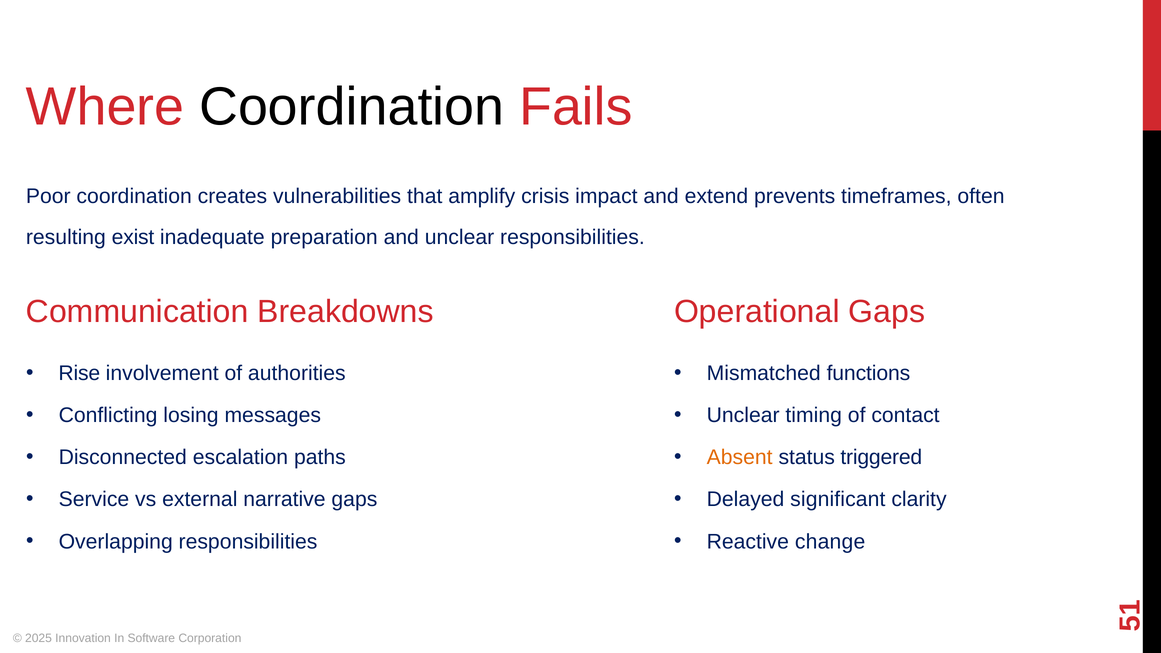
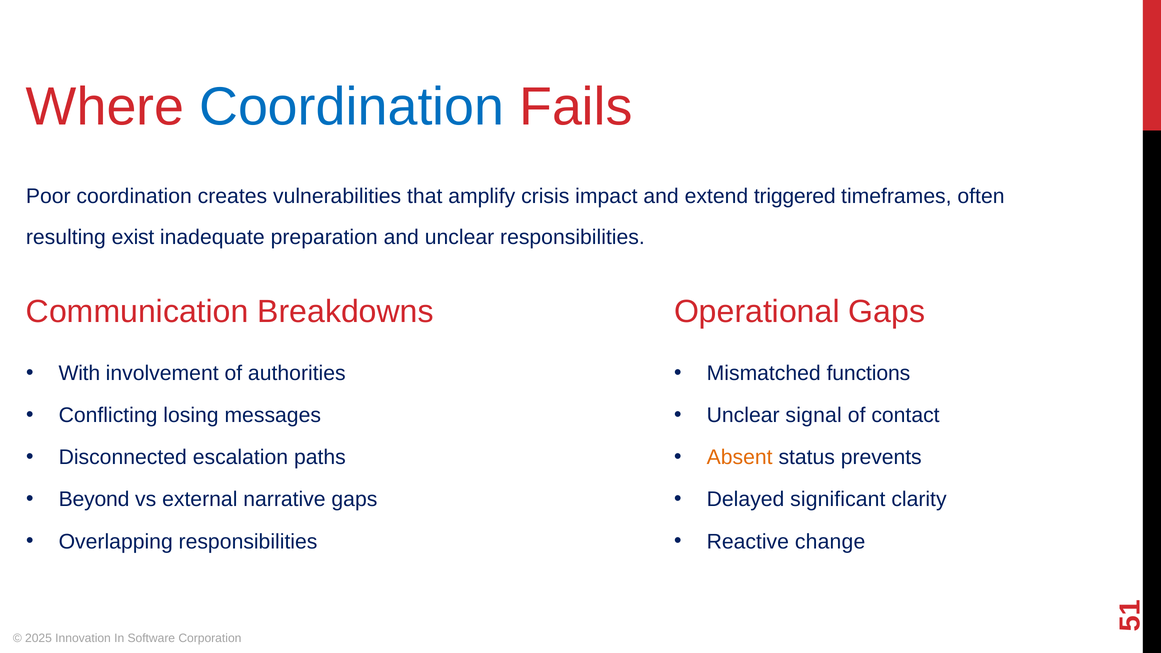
Coordination at (352, 107) colour: black -> blue
prevents: prevents -> triggered
Rise: Rise -> With
timing: timing -> signal
triggered: triggered -> prevents
Service: Service -> Beyond
